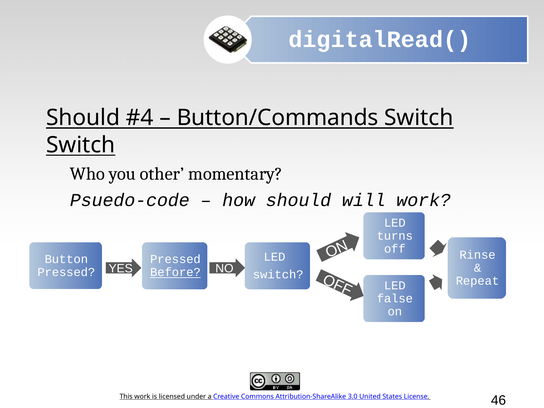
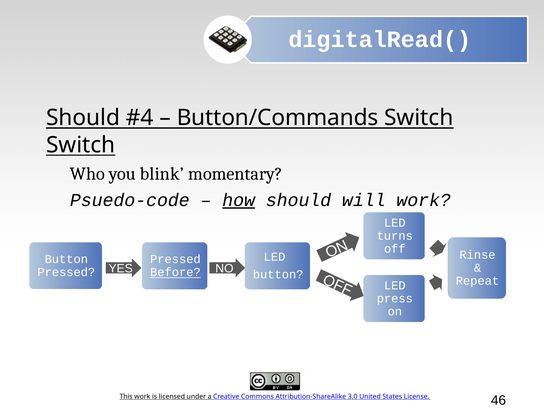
other: other -> blink
how underline: none -> present
switch at (278, 275): switch -> button
false: false -> press
